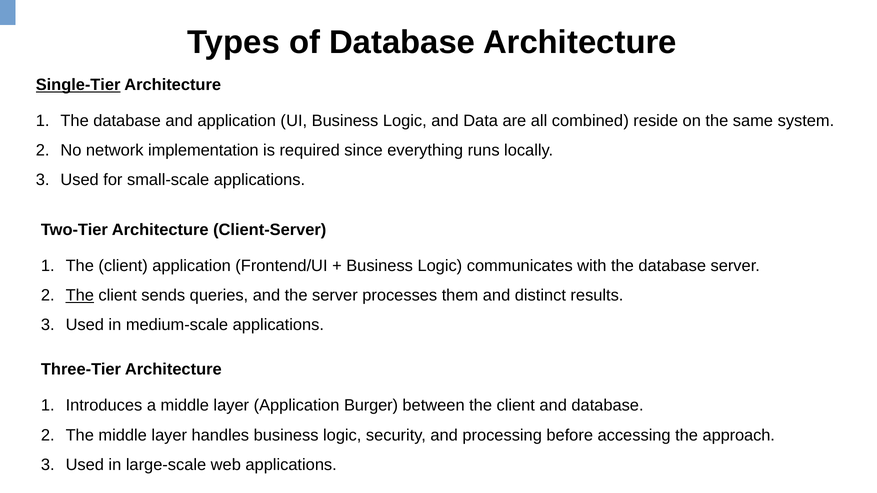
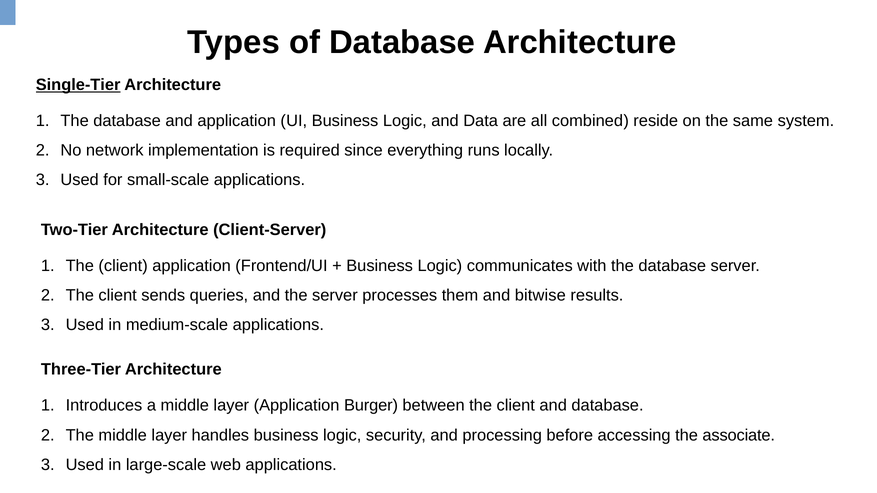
The at (80, 296) underline: present -> none
distinct: distinct -> bitwise
approach: approach -> associate
